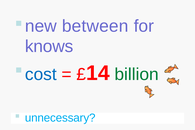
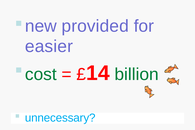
between: between -> provided
knows: knows -> easier
cost colour: blue -> green
